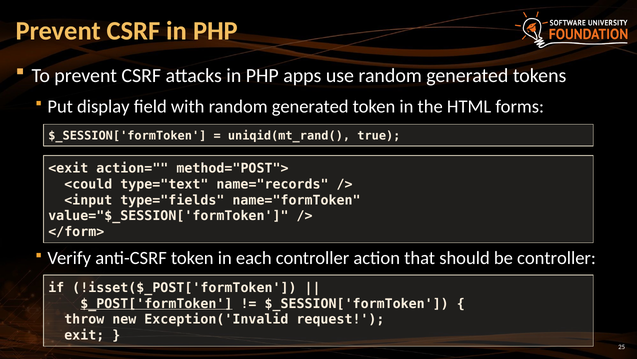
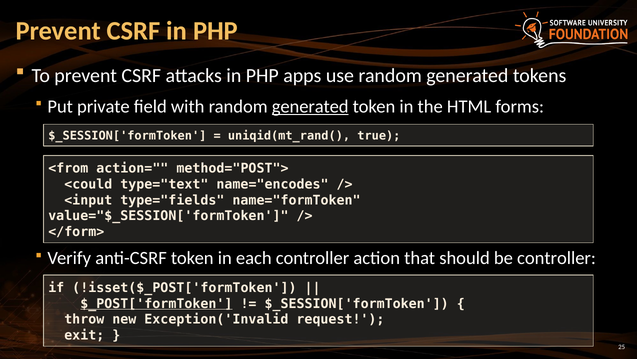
display: display -> private
generated at (310, 106) underline: none -> present
<exit: <exit -> <from
name="records: name="records -> name="encodes
